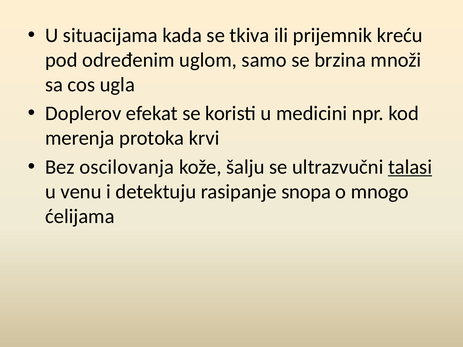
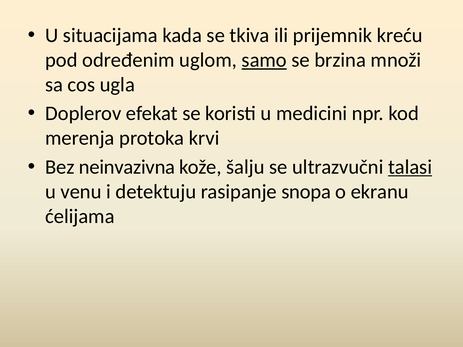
samo underline: none -> present
oscilovanja: oscilovanja -> neinvazivna
mnogo: mnogo -> ekranu
